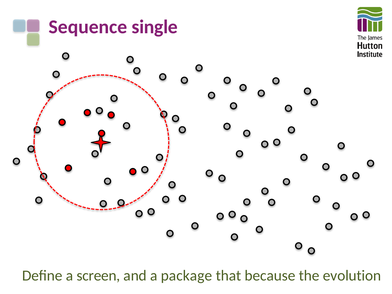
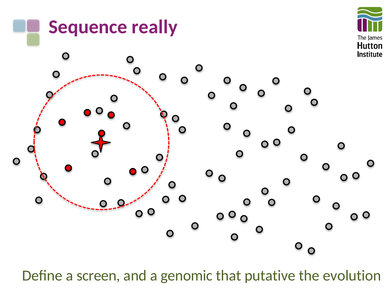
single: single -> really
package: package -> genomic
because: because -> putative
